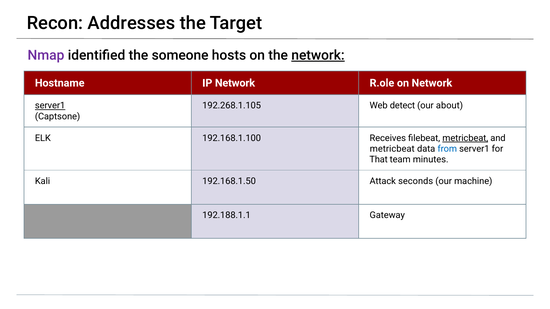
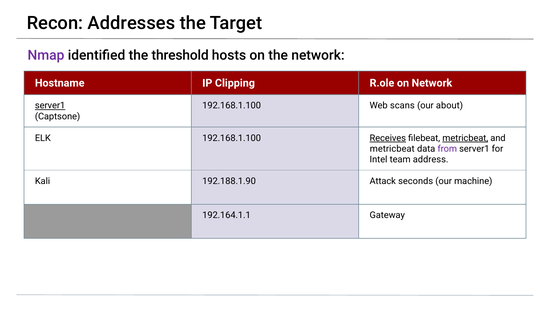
someone: someone -> threshold
network at (318, 55) underline: present -> none
IP Network: Network -> Clipping
192.268.1.105 at (232, 106): 192.268.1.105 -> 192.168.1.100
detect: detect -> scans
Receives underline: none -> present
from colour: blue -> purple
That: That -> Intel
minutes: minutes -> address
192.168.1.50: 192.168.1.50 -> 192.188.1.90
192.188.1.1: 192.188.1.1 -> 192.164.1.1
